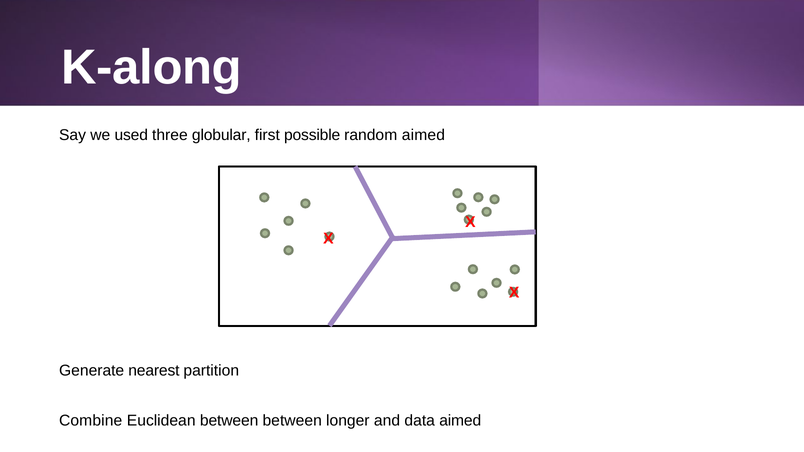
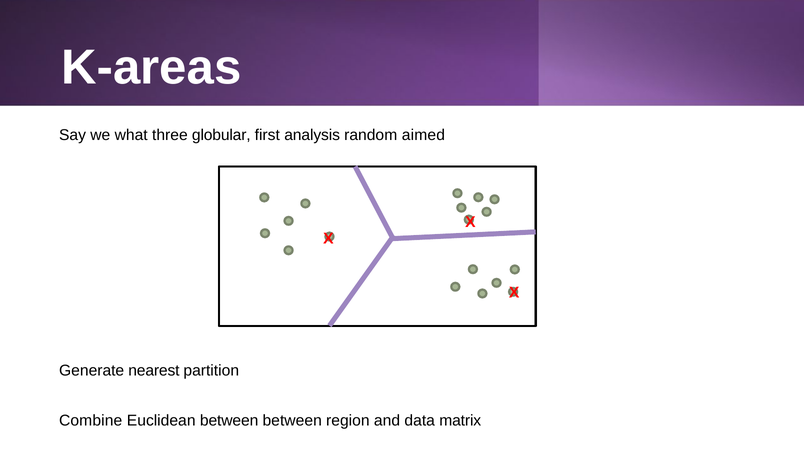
K-along: K-along -> K-areas
used: used -> what
possible: possible -> analysis
longer: longer -> region
data aimed: aimed -> matrix
